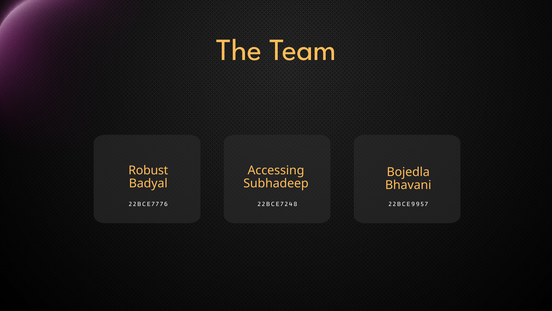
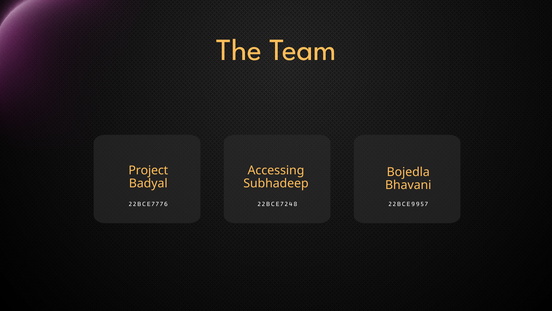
Robust: Robust -> Project
